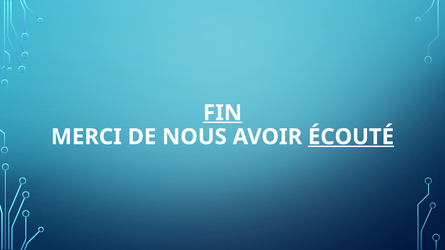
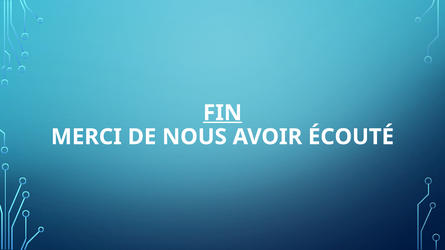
ÉCOUTÉ underline: present -> none
